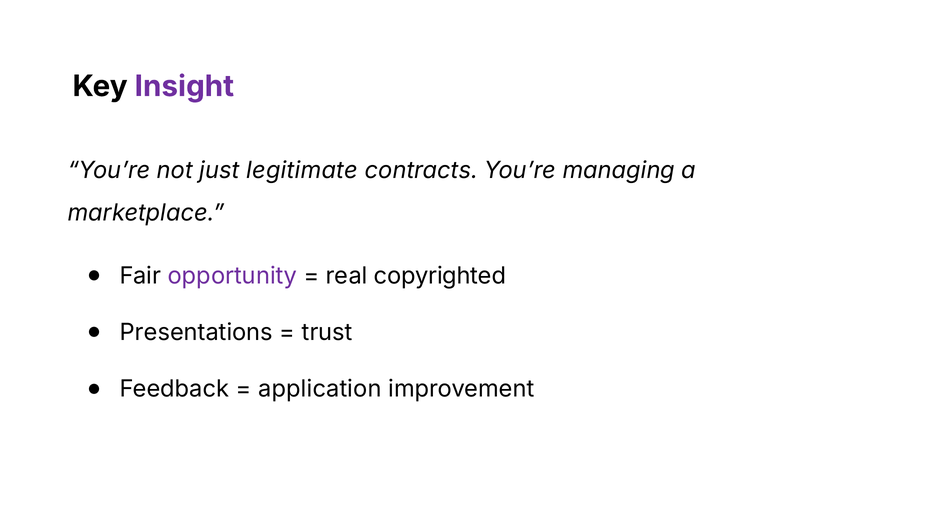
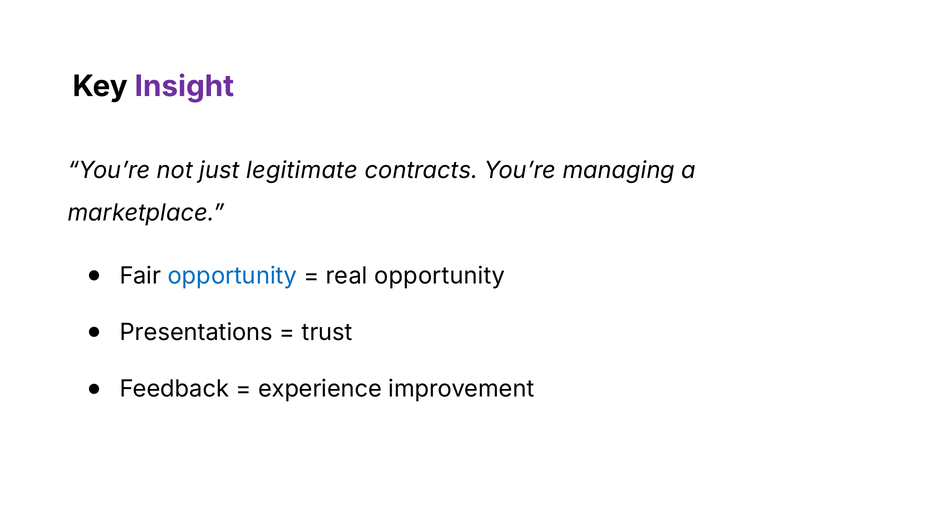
opportunity at (232, 276) colour: purple -> blue
real copyrighted: copyrighted -> opportunity
application: application -> experience
